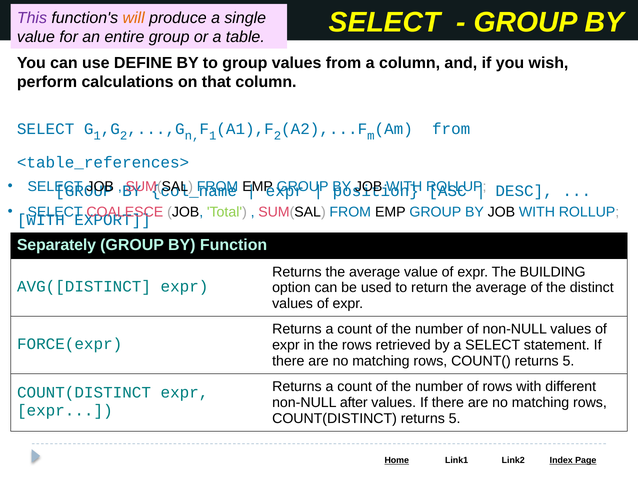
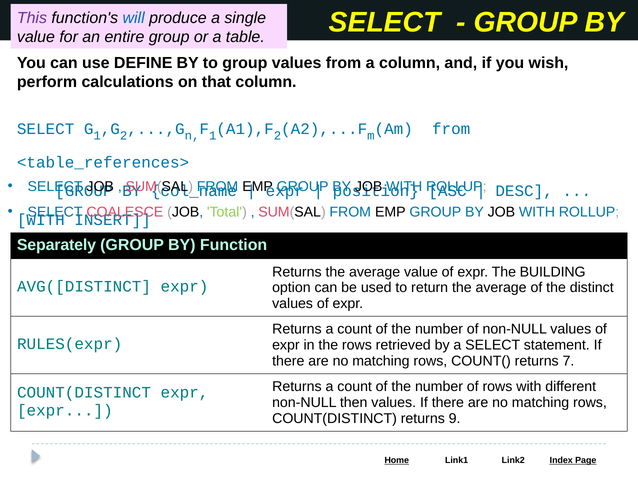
will colour: orange -> blue
EXPORT: EXPORT -> INSERT
FORCE(expr: FORCE(expr -> RULES(expr
COUNT( returns 5: 5 -> 7
after: after -> then
COUNT(DISTINCT returns 5: 5 -> 9
